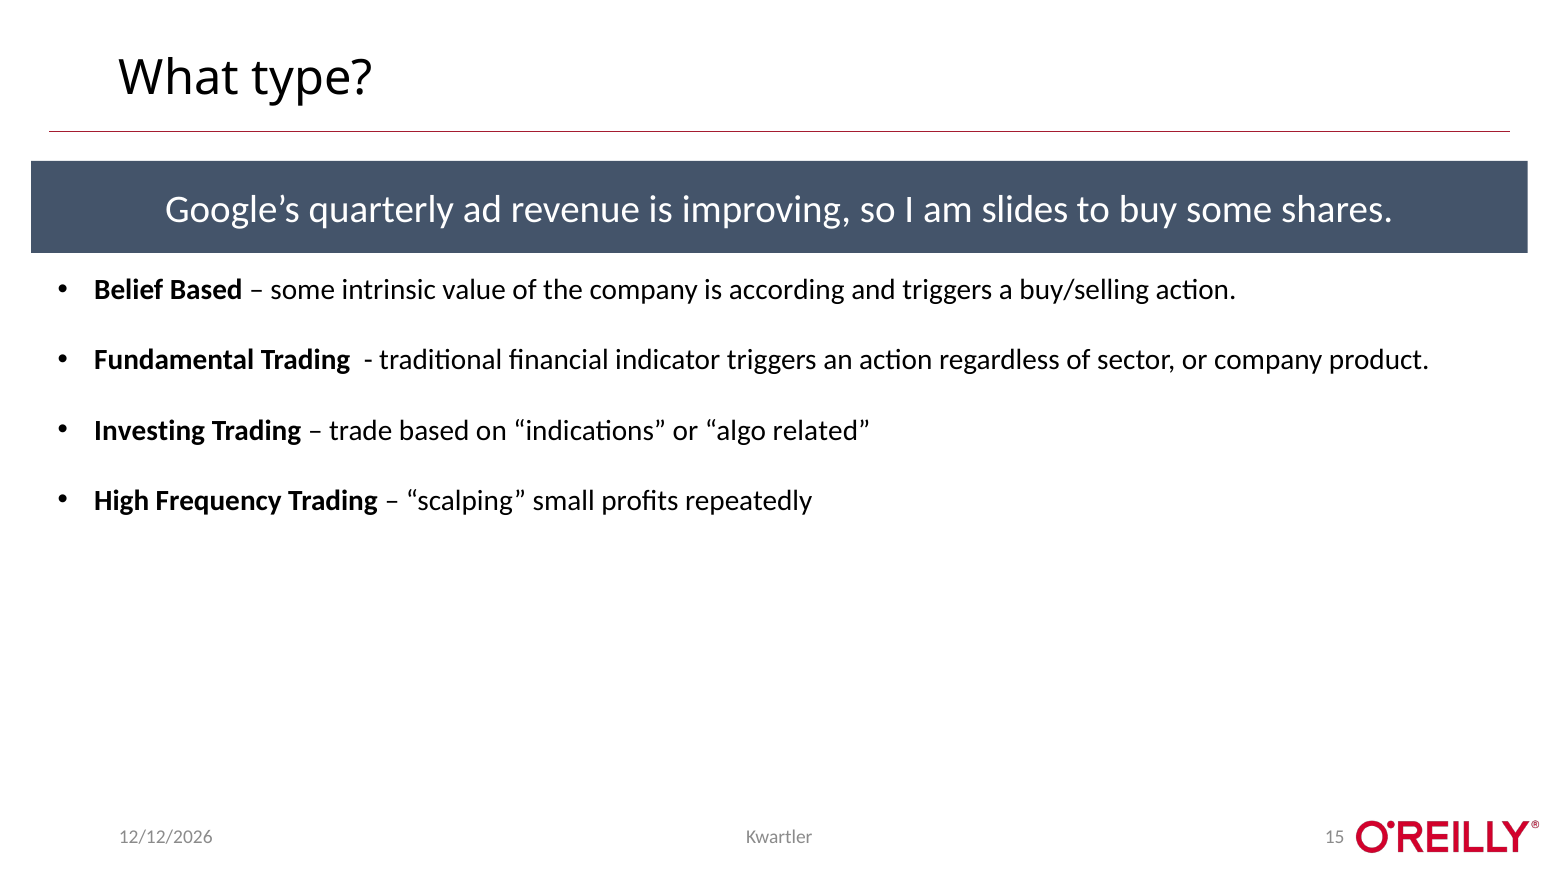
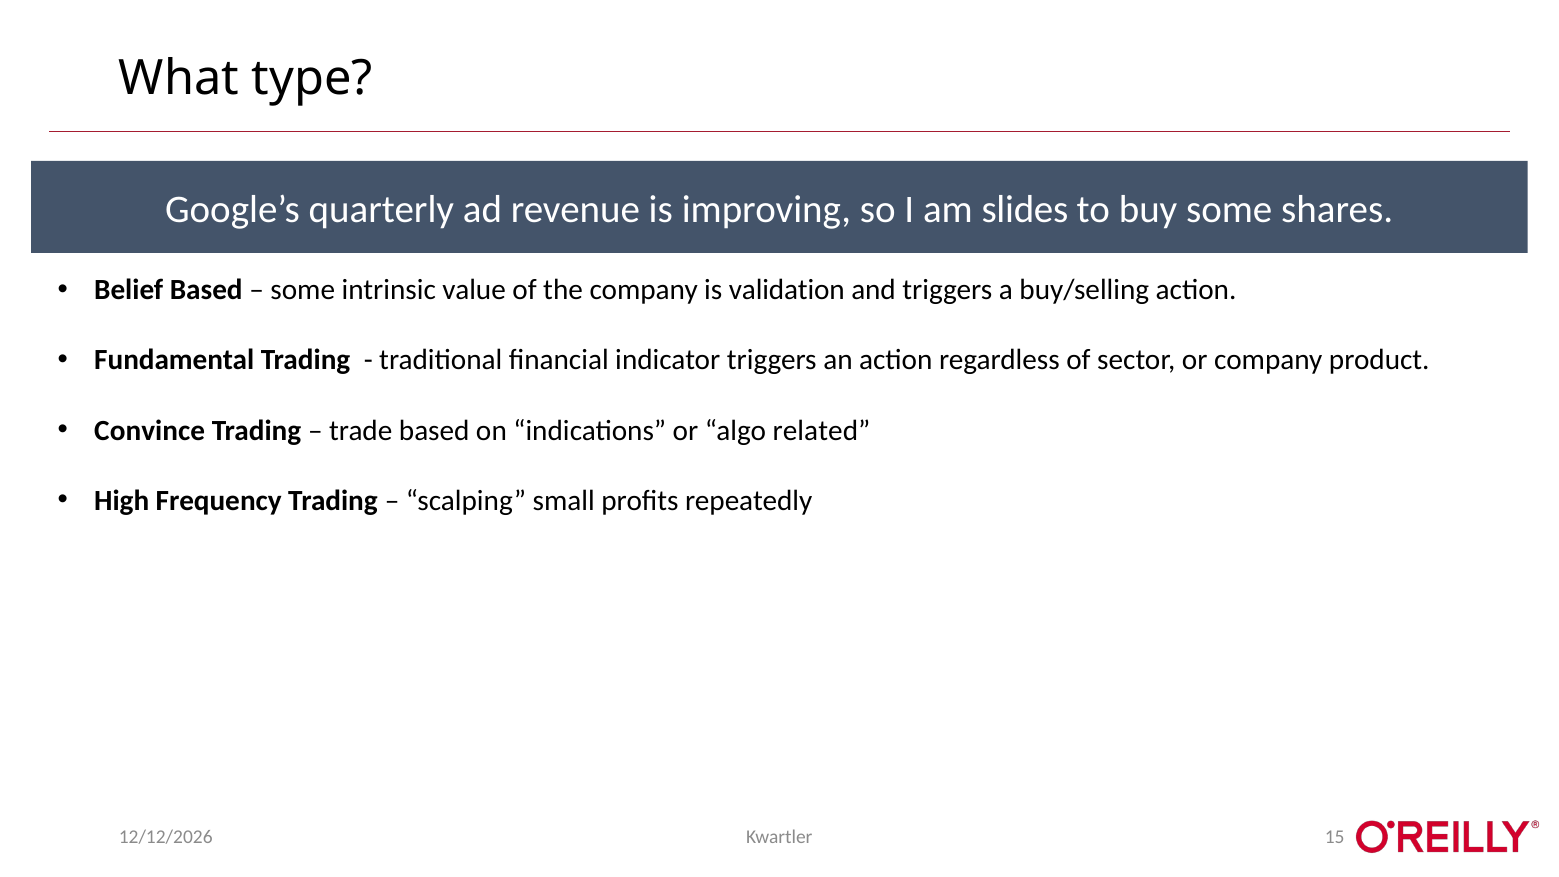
according: according -> validation
Investing: Investing -> Convince
